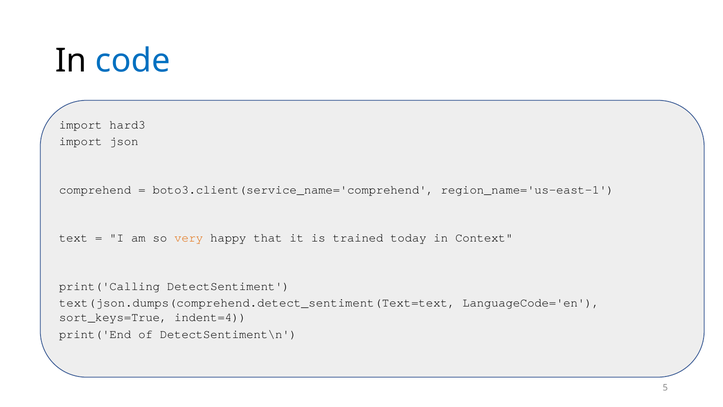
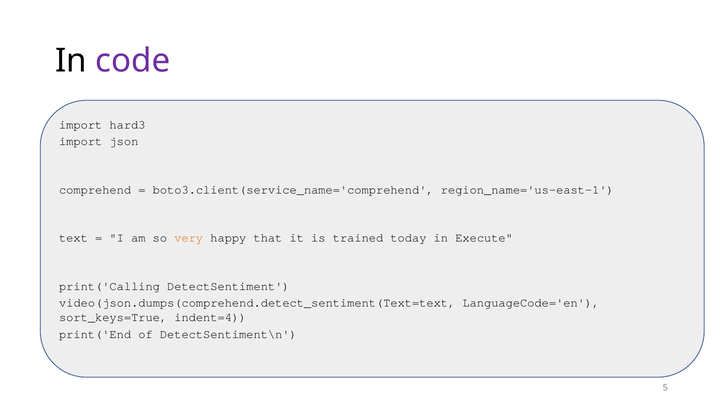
code colour: blue -> purple
Context: Context -> Execute
text(json.dumps(comprehend.detect_sentiment(Text=text: text(json.dumps(comprehend.detect_sentiment(Text=text -> video(json.dumps(comprehend.detect_sentiment(Text=text
